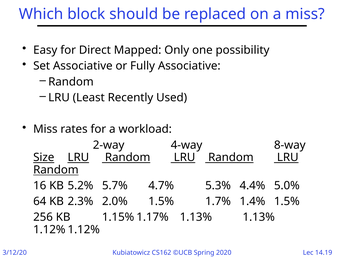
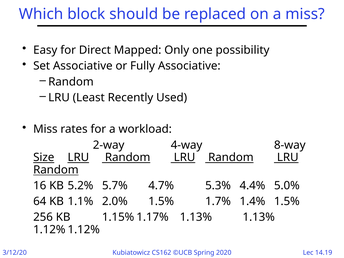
2.3%: 2.3% -> 1.1%
